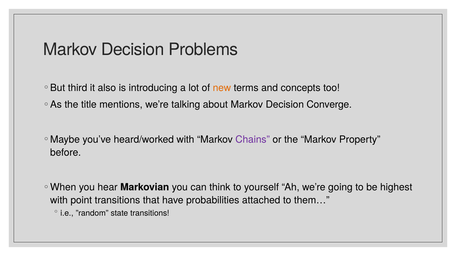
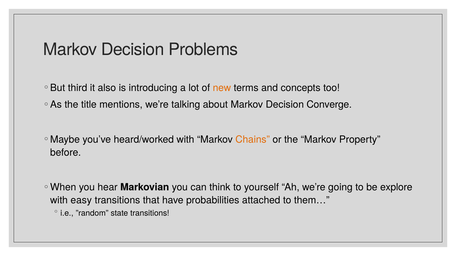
Chains colour: purple -> orange
highest: highest -> explore
point: point -> easy
